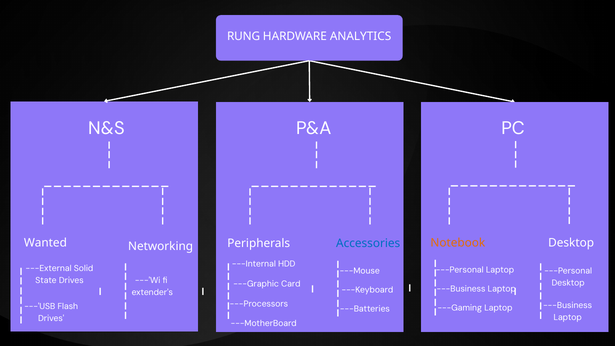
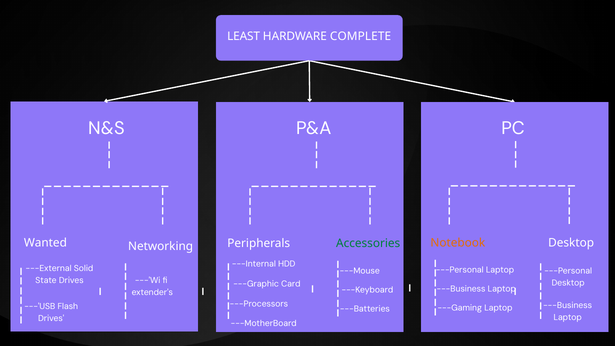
RUNG: RUNG -> LEAST
ANALYTICS: ANALYTICS -> COMPLETE
Accessories colour: blue -> green
